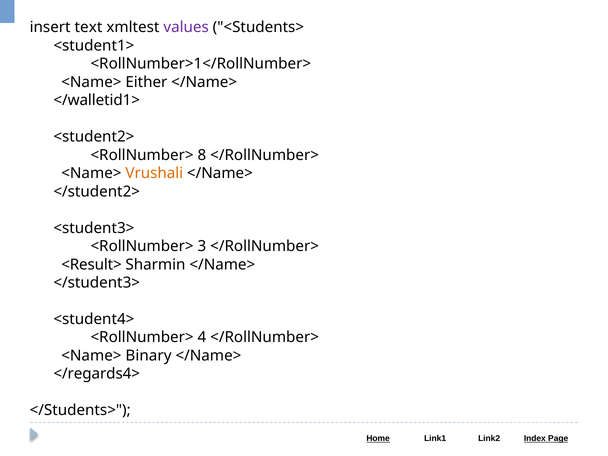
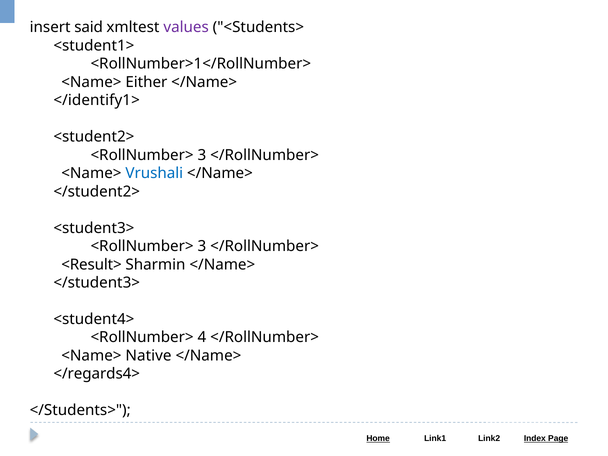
text: text -> said
</walletid1>: </walletid1> -> </identify1>
8 at (202, 155): 8 -> 3
Vrushali colour: orange -> blue
Binary: Binary -> Native
